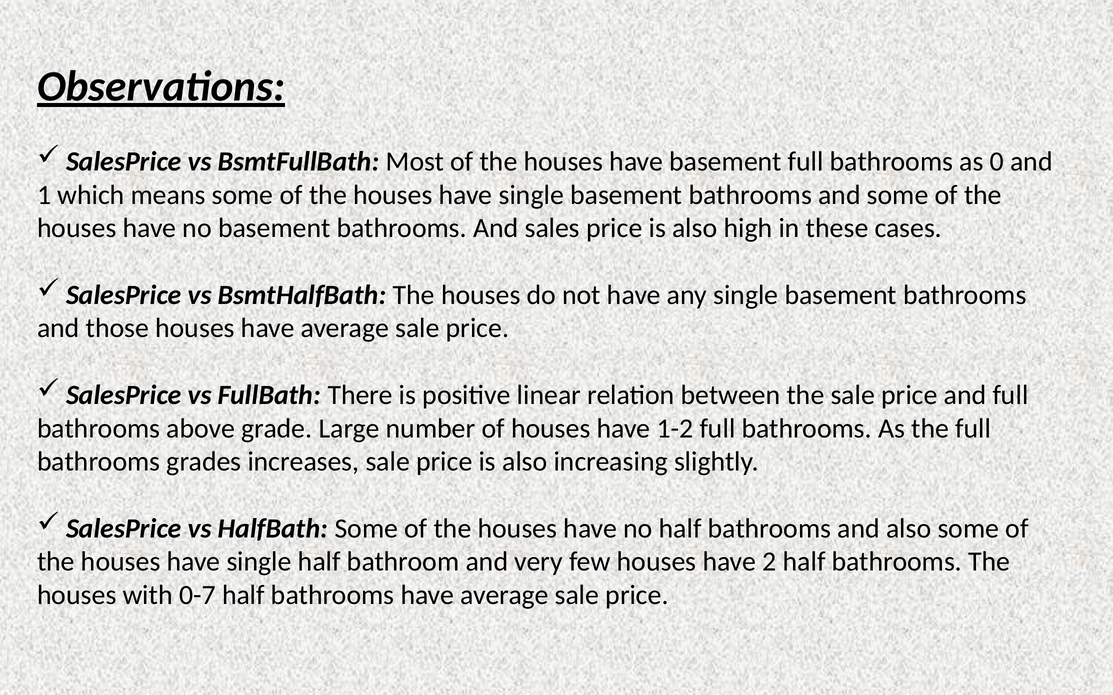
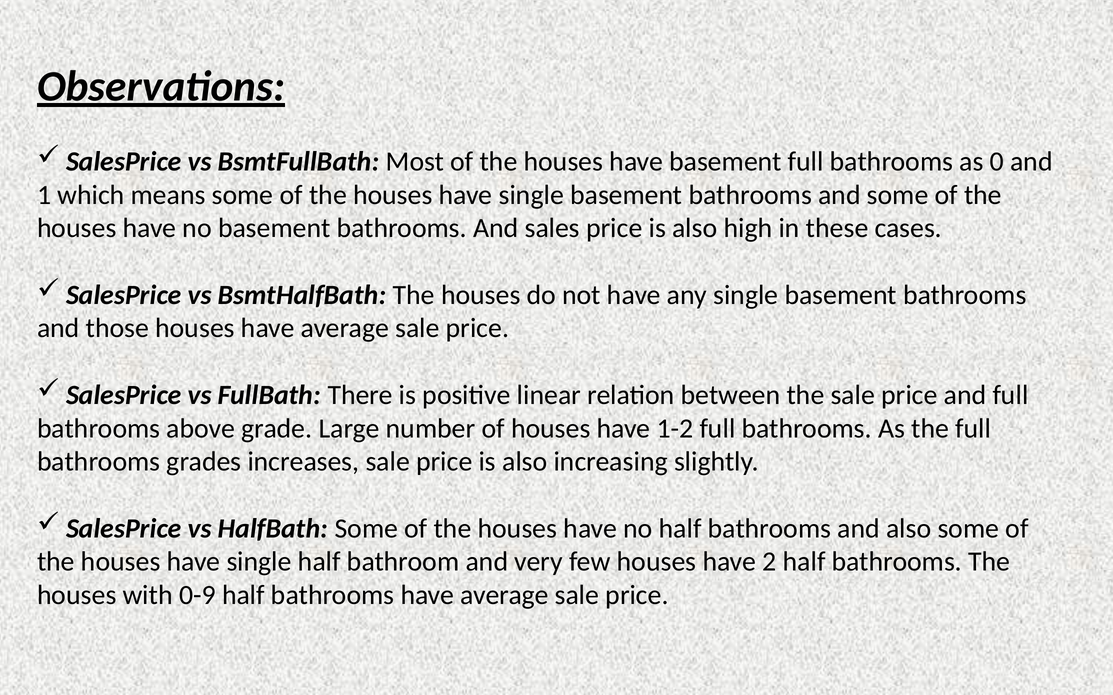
0-7: 0-7 -> 0-9
